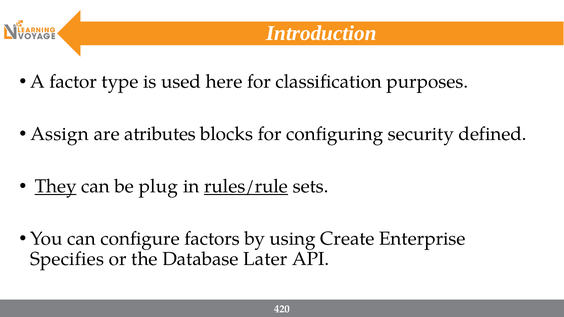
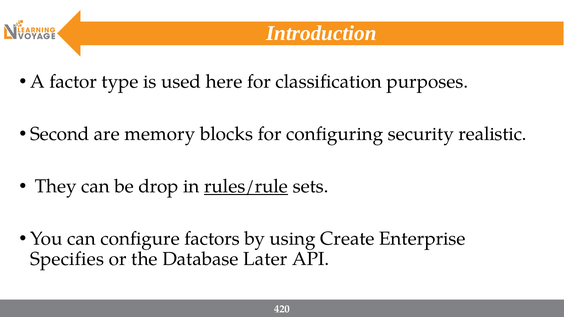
Assign: Assign -> Second
atributes: atributes -> memory
defined: defined -> realistic
They underline: present -> none
plug: plug -> drop
